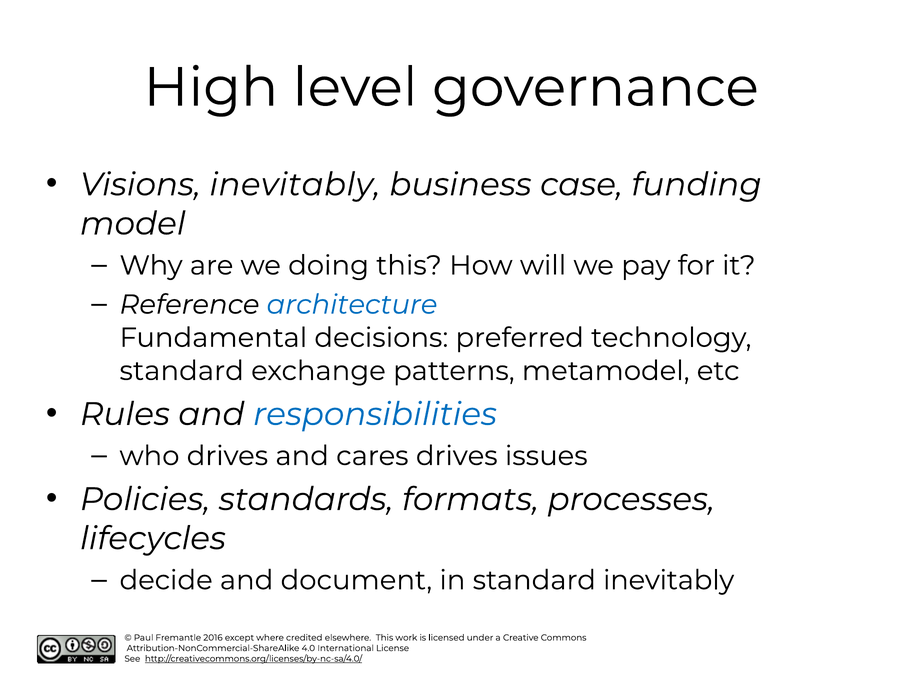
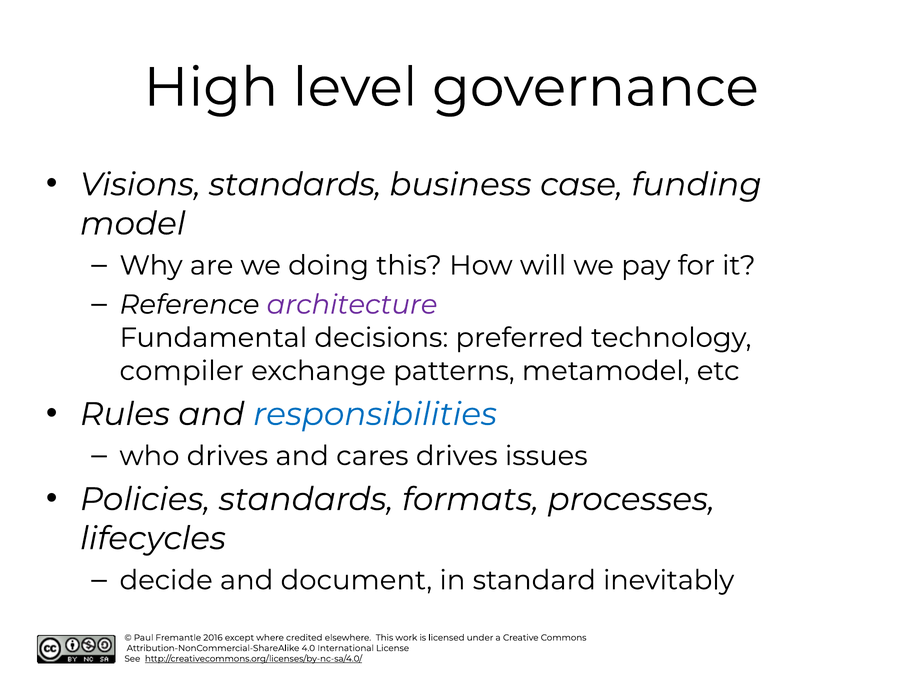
Visions inevitably: inevitably -> standards
architecture colour: blue -> purple
standard at (182, 370): standard -> compiler
